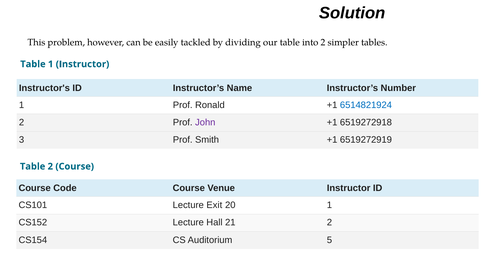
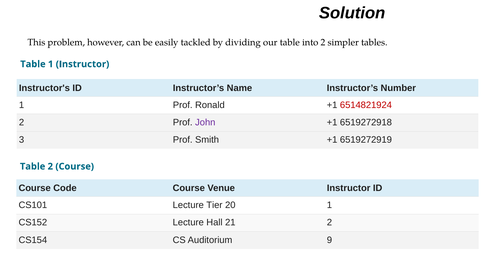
6514821924 colour: blue -> red
Exit: Exit -> Tier
5: 5 -> 9
